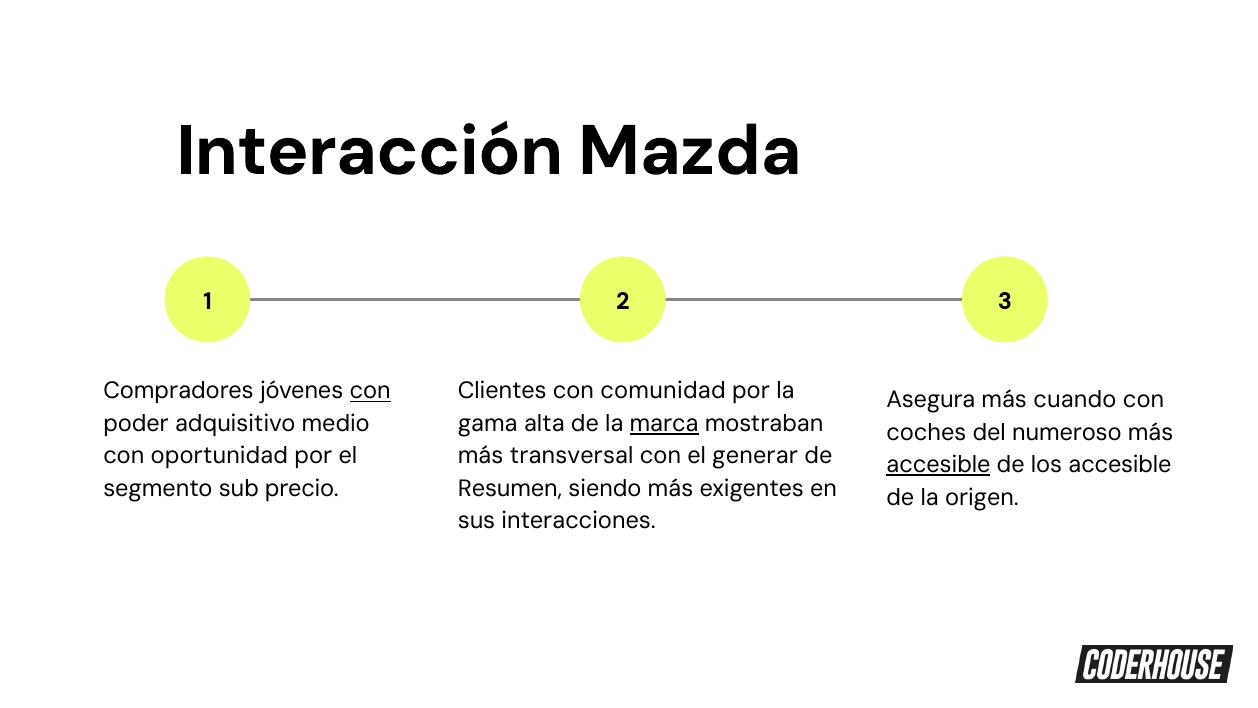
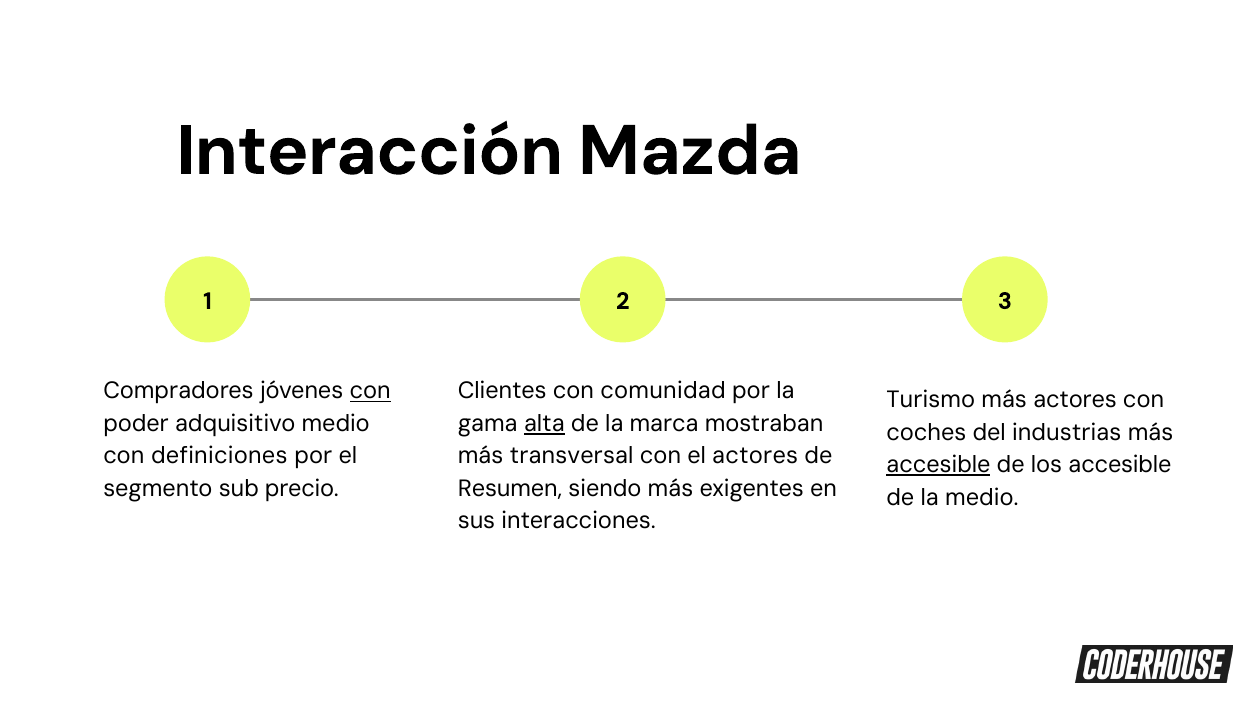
Asegura: Asegura -> Turismo
más cuando: cuando -> actores
alta underline: none -> present
marca underline: present -> none
numeroso: numeroso -> industrias
oportunidad: oportunidad -> definiciones
el generar: generar -> actores
la origen: origen -> medio
